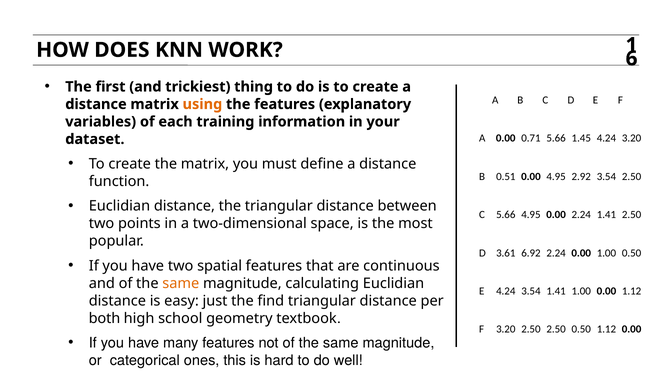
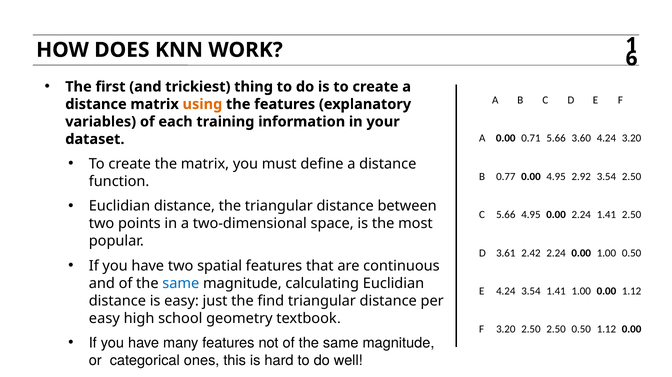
1.45: 1.45 -> 3.60
0.51: 0.51 -> 0.77
6.92: 6.92 -> 2.42
same at (181, 284) colour: orange -> blue
both at (104, 319): both -> easy
